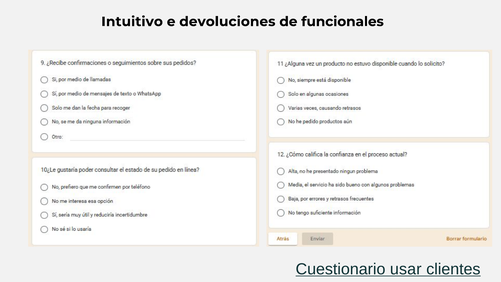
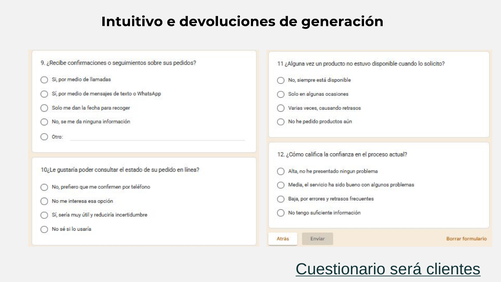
funcionales: funcionales -> generación
usar: usar -> será
